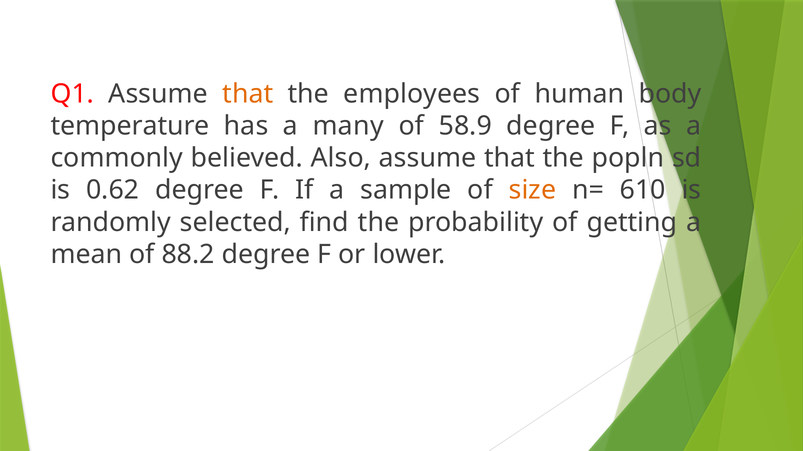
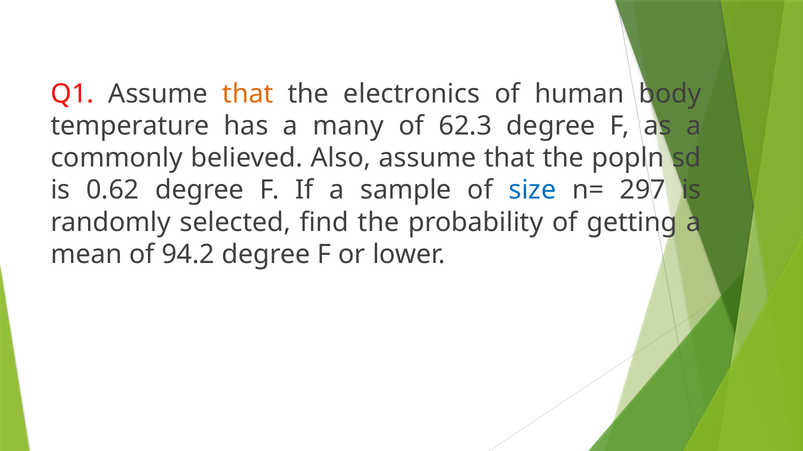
employees: employees -> electronics
58.9: 58.9 -> 62.3
size colour: orange -> blue
610: 610 -> 297
88.2: 88.2 -> 94.2
